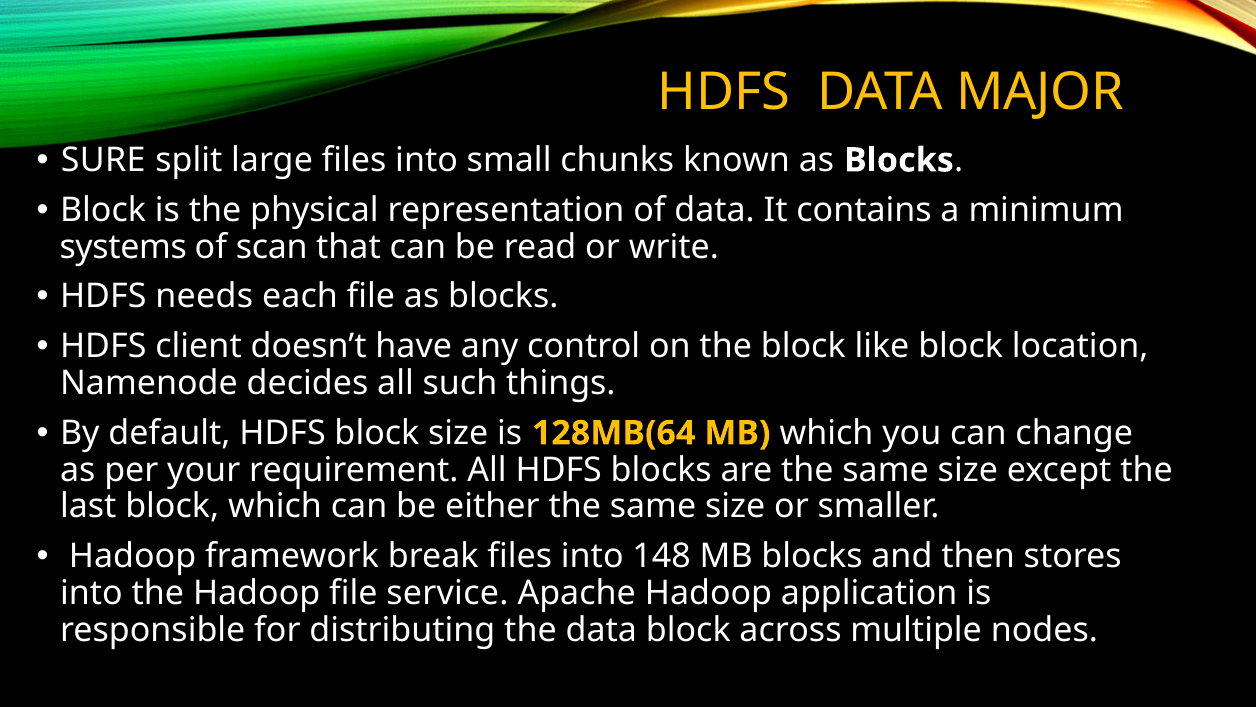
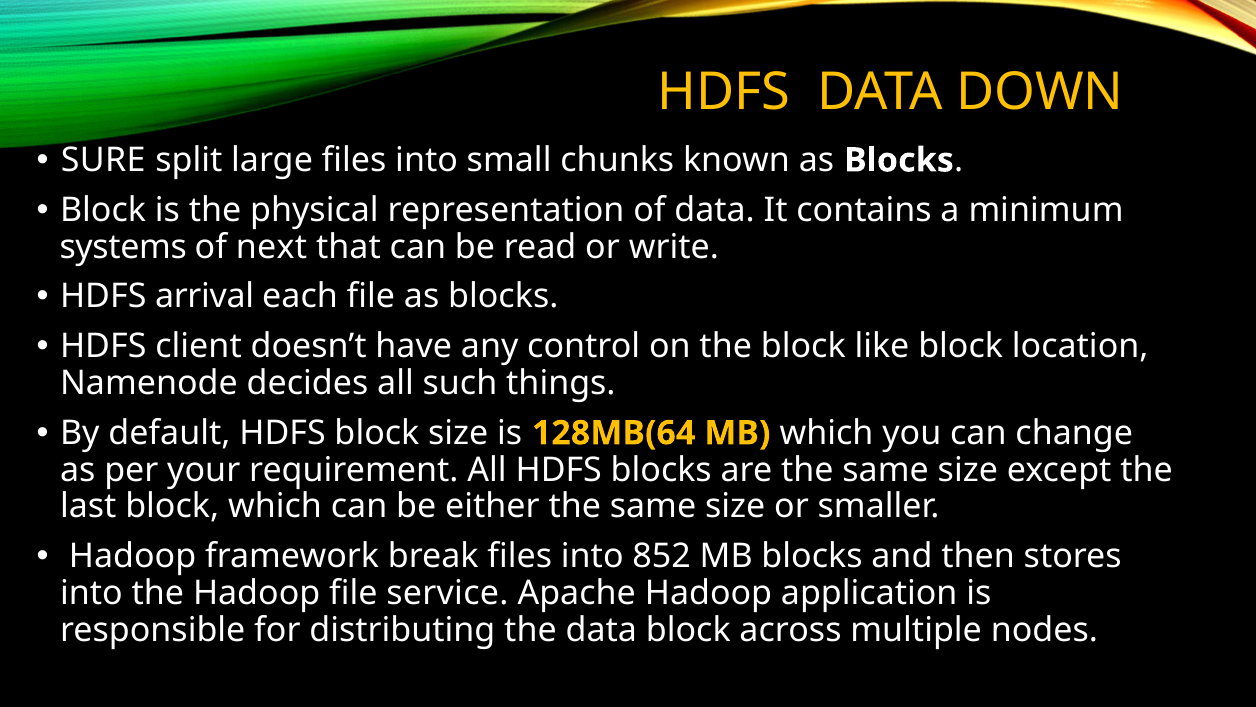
MAJOR: MAJOR -> DOWN
scan: scan -> next
needs: needs -> arrival
148: 148 -> 852
